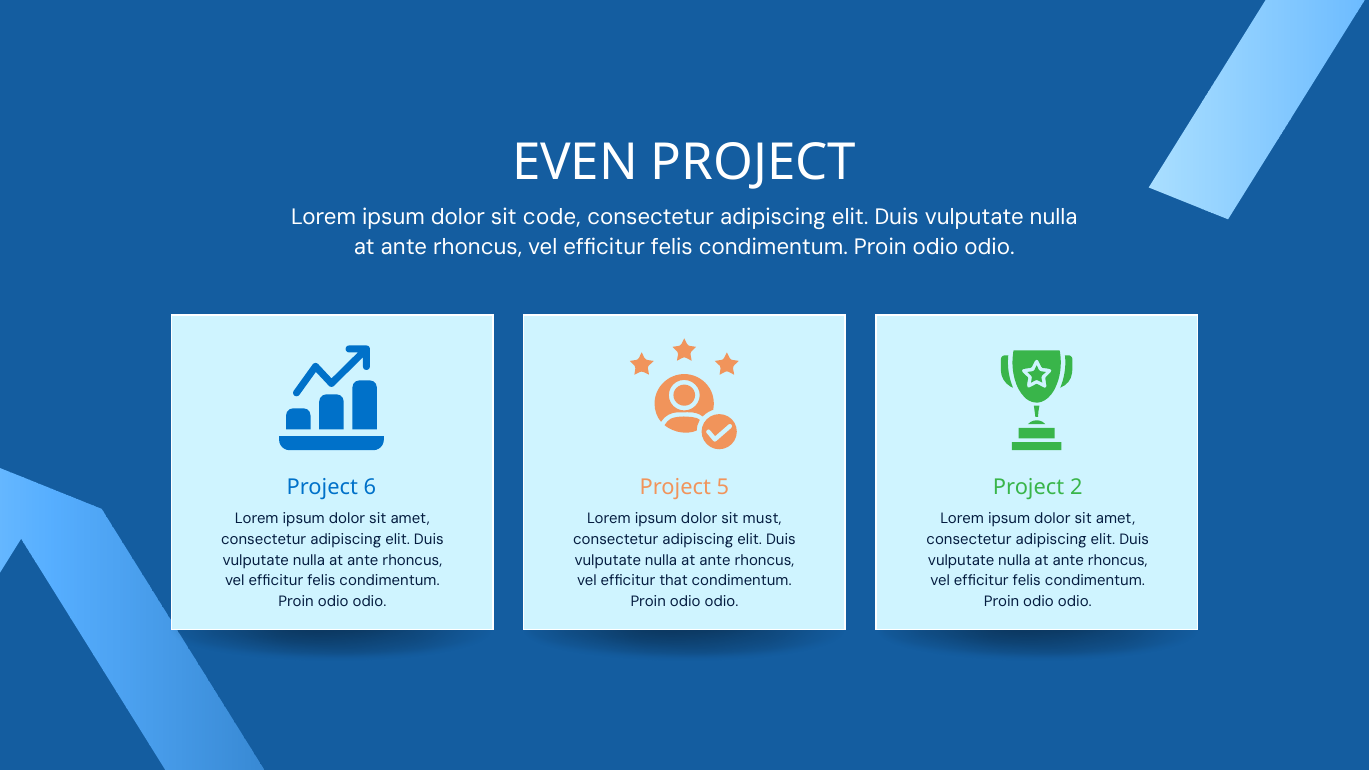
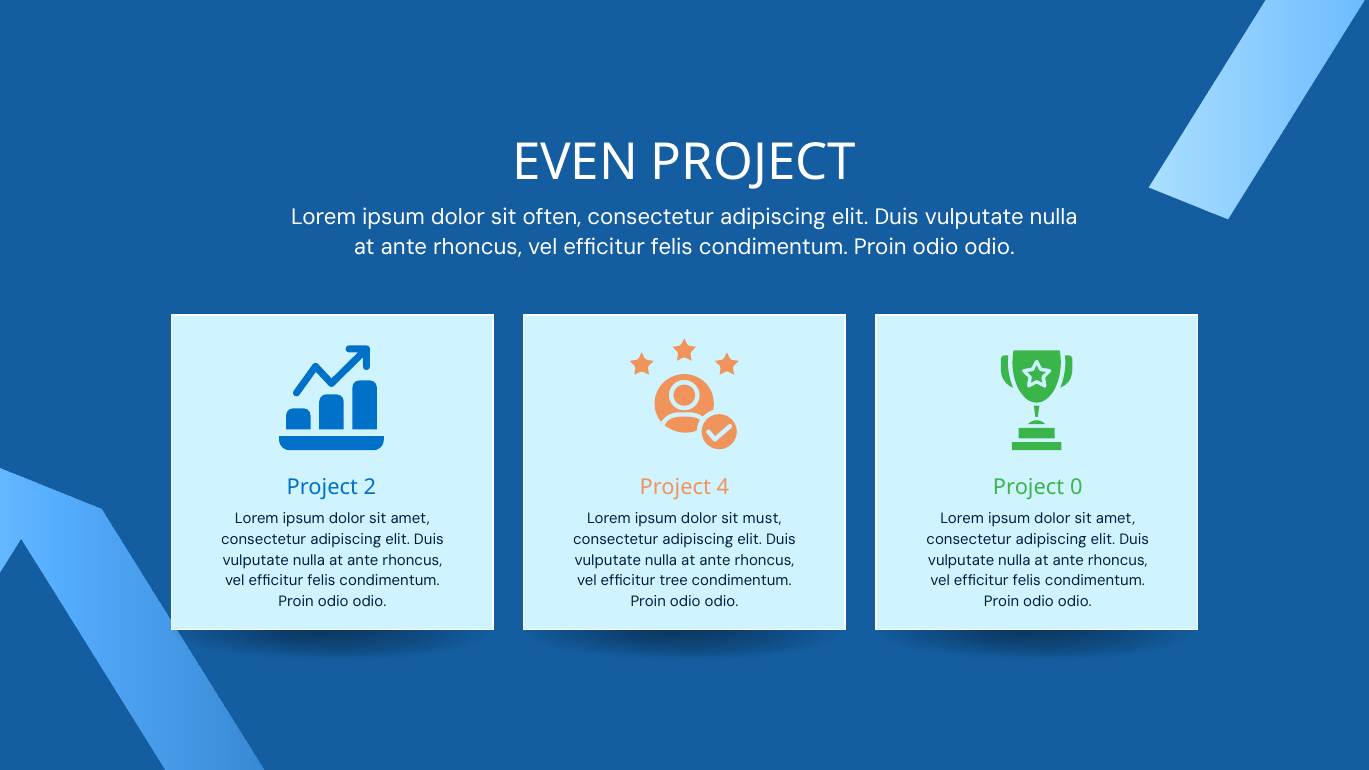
code: code -> often
6: 6 -> 2
5: 5 -> 4
2: 2 -> 0
that: that -> tree
